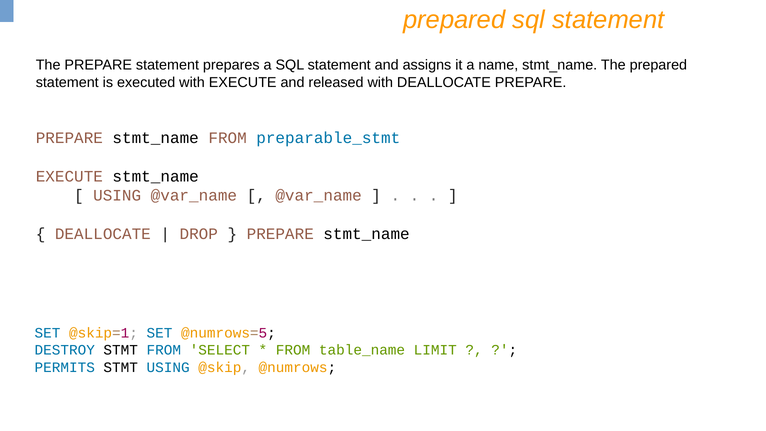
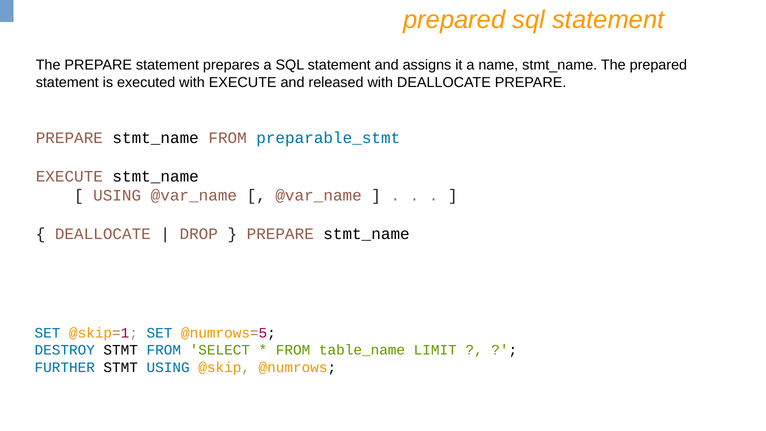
PERMITS: PERMITS -> FURTHER
